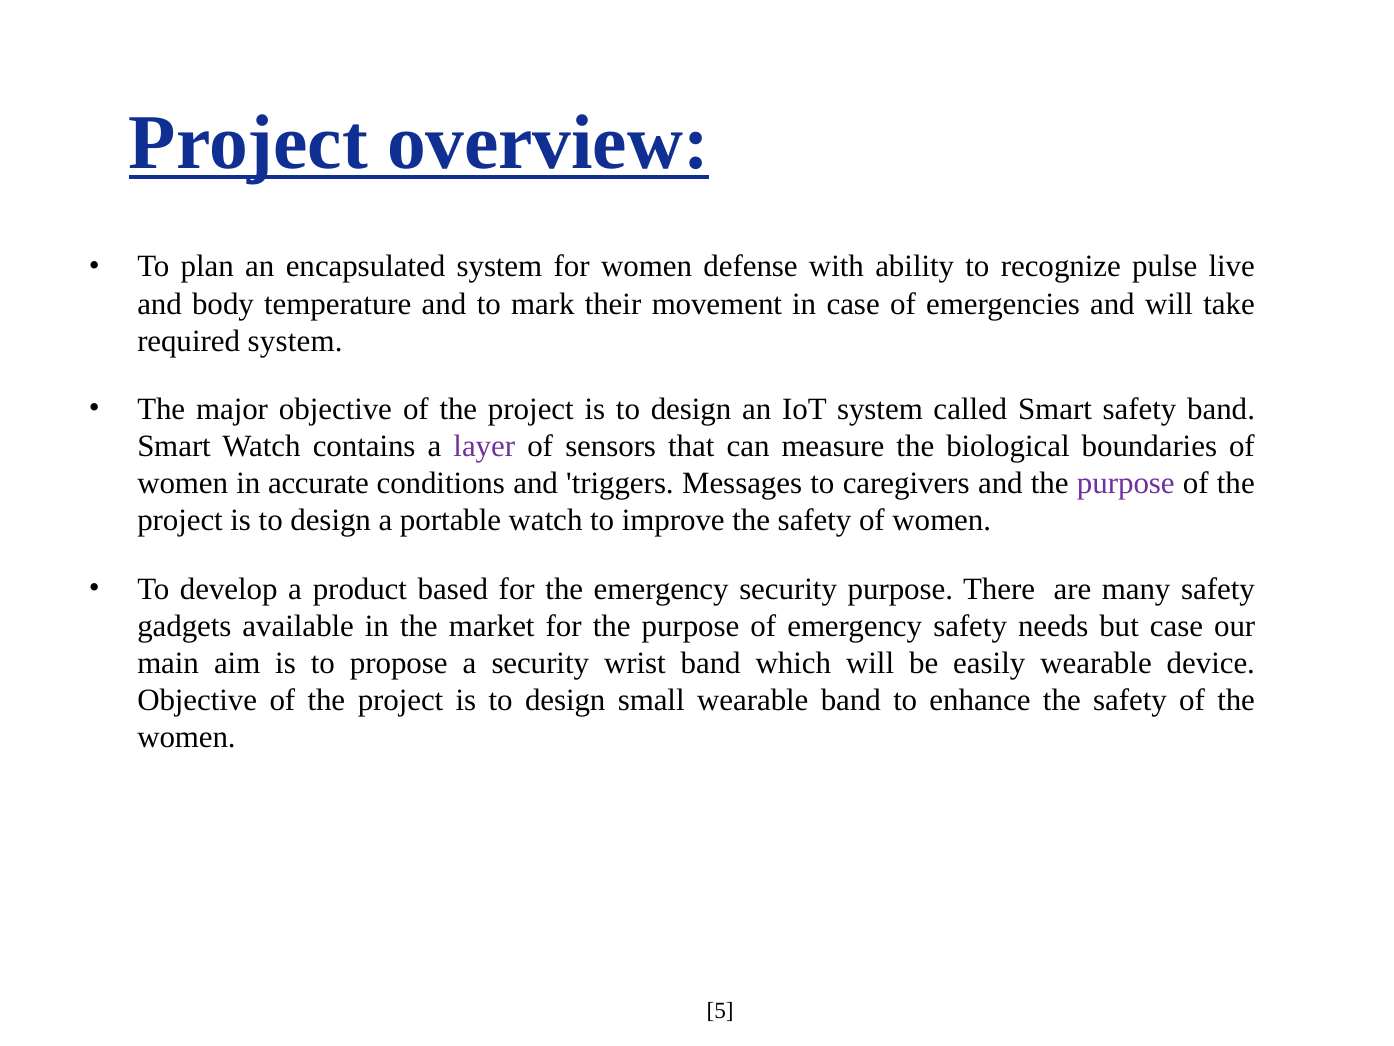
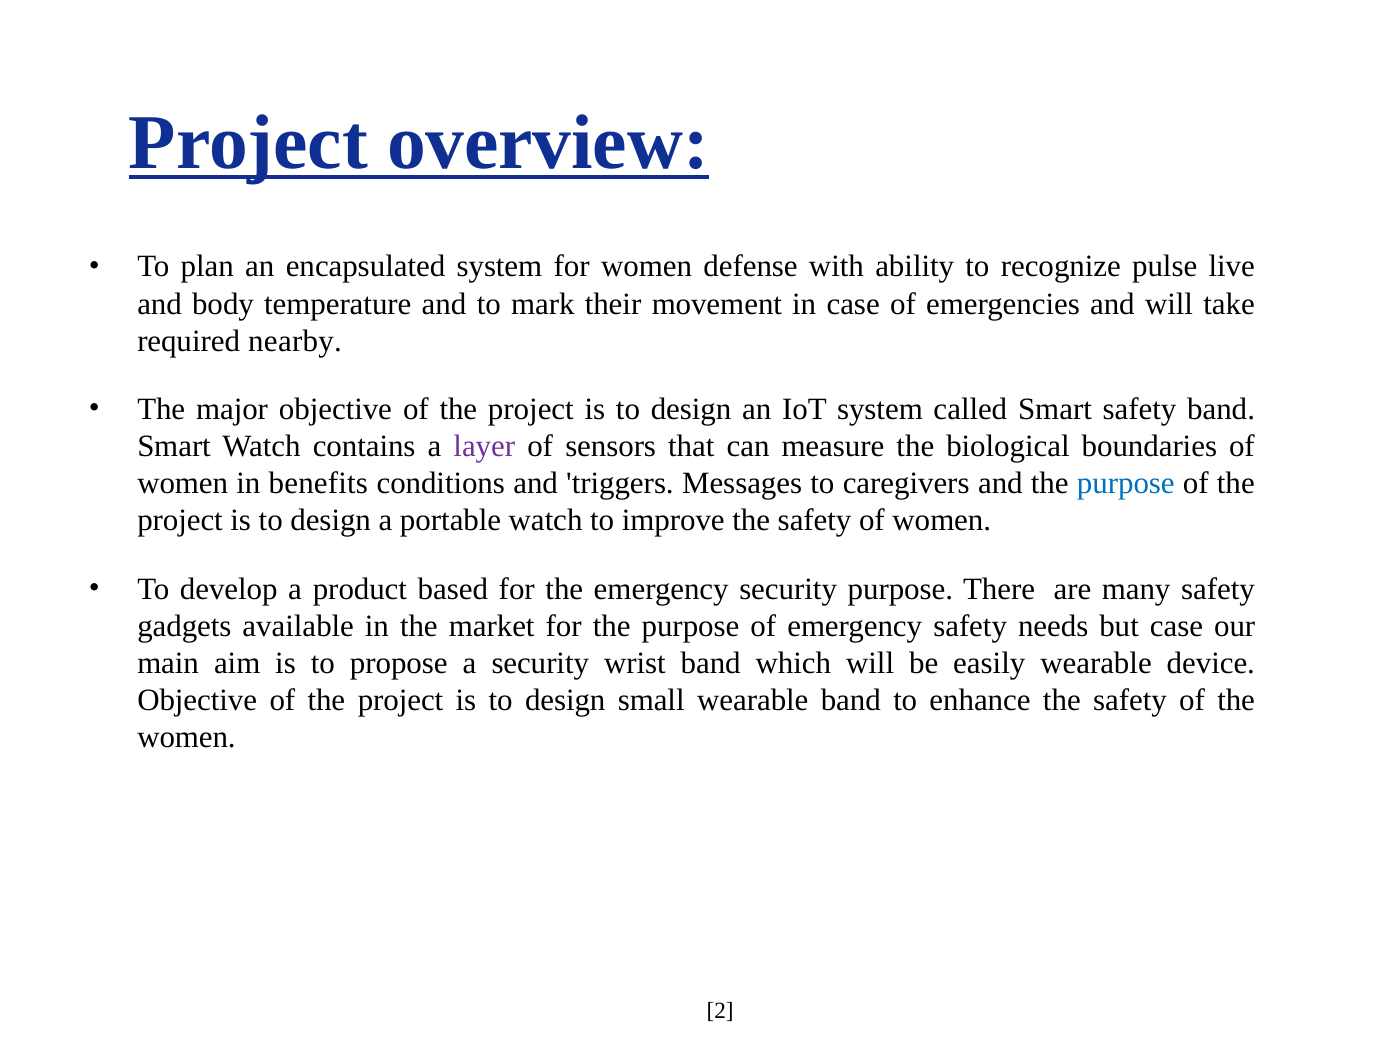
required system: system -> nearby
accurate: accurate -> benefits
purpose at (1126, 483) colour: purple -> blue
5: 5 -> 2
